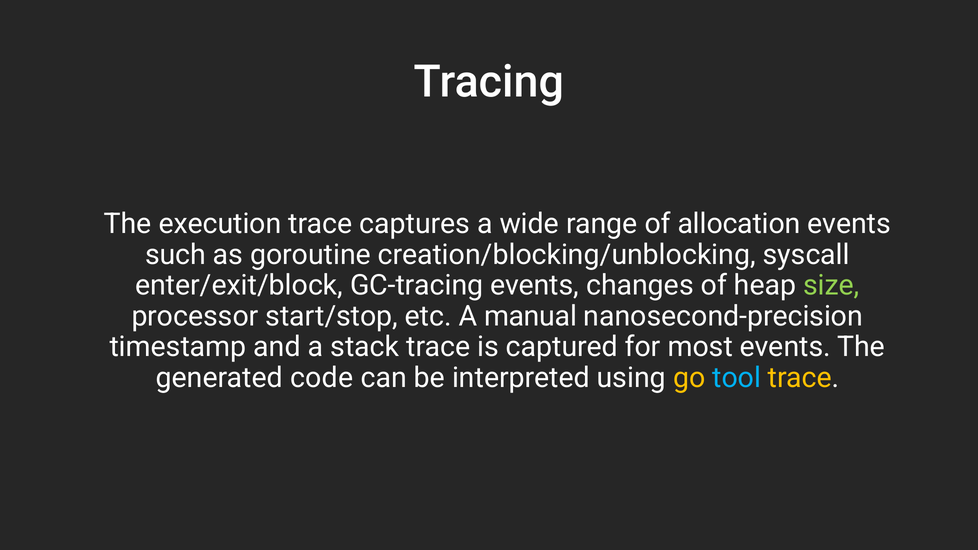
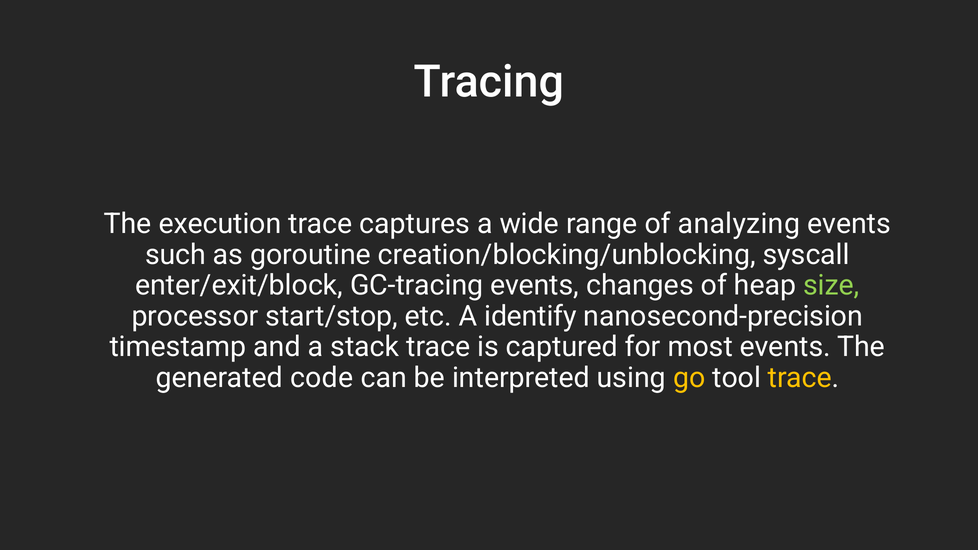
allocation: allocation -> analyzing
manual: manual -> identify
tool colour: light blue -> white
